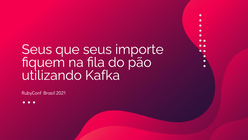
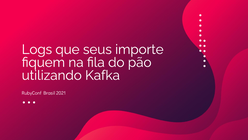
Seus at (37, 49): Seus -> Logs
